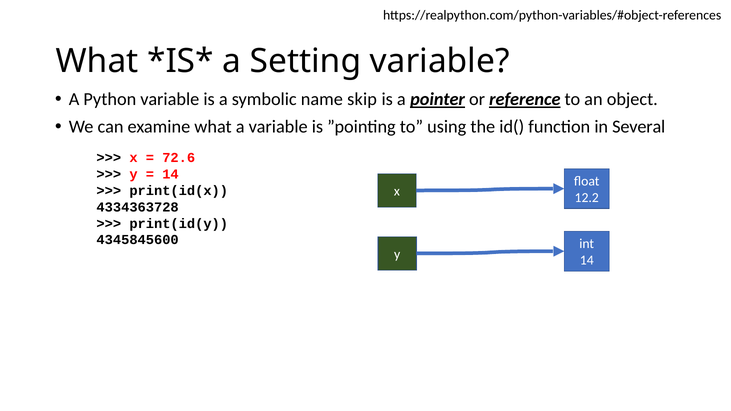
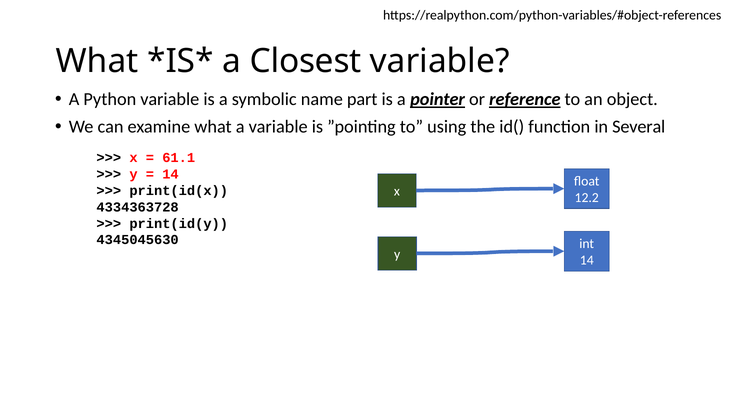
Setting: Setting -> Closest
skip: skip -> part
72.6: 72.6 -> 61.1
4345845600: 4345845600 -> 4345045630
